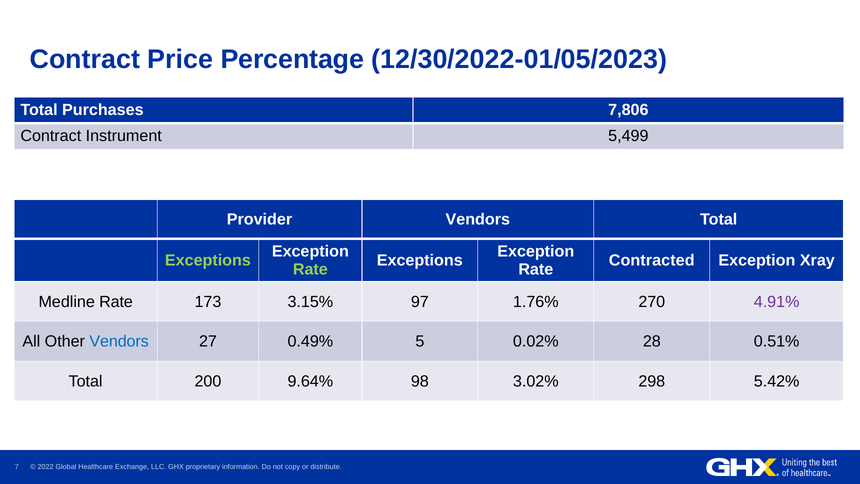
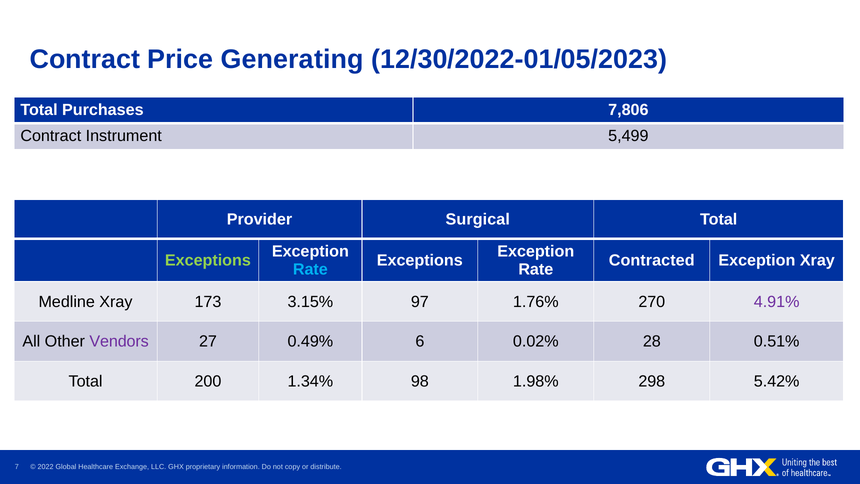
Percentage: Percentage -> Generating
Provider Vendors: Vendors -> Surgical
Rate at (310, 269) colour: light green -> light blue
Medline Rate: Rate -> Xray
Vendors at (119, 341) colour: blue -> purple
5: 5 -> 6
9.64%: 9.64% -> 1.34%
3.02%: 3.02% -> 1.98%
